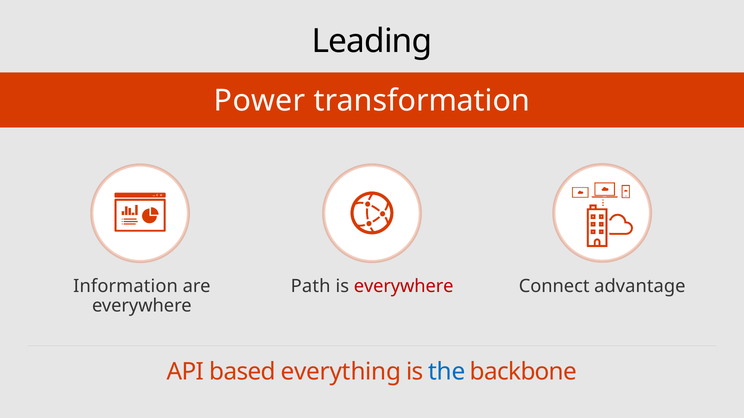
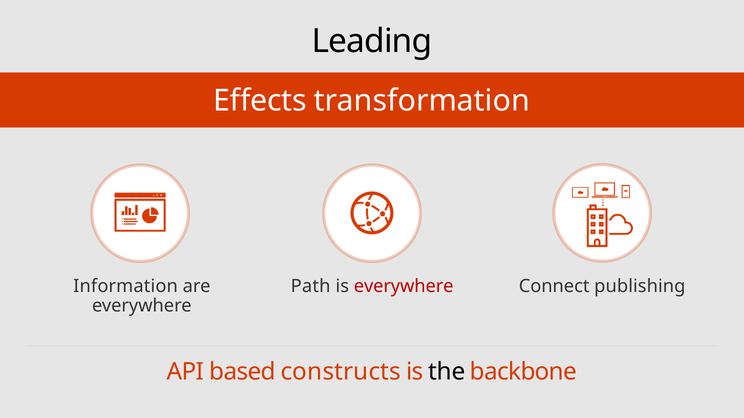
Power: Power -> Effects
advantage: advantage -> publishing
everything: everything -> constructs
the colour: blue -> black
